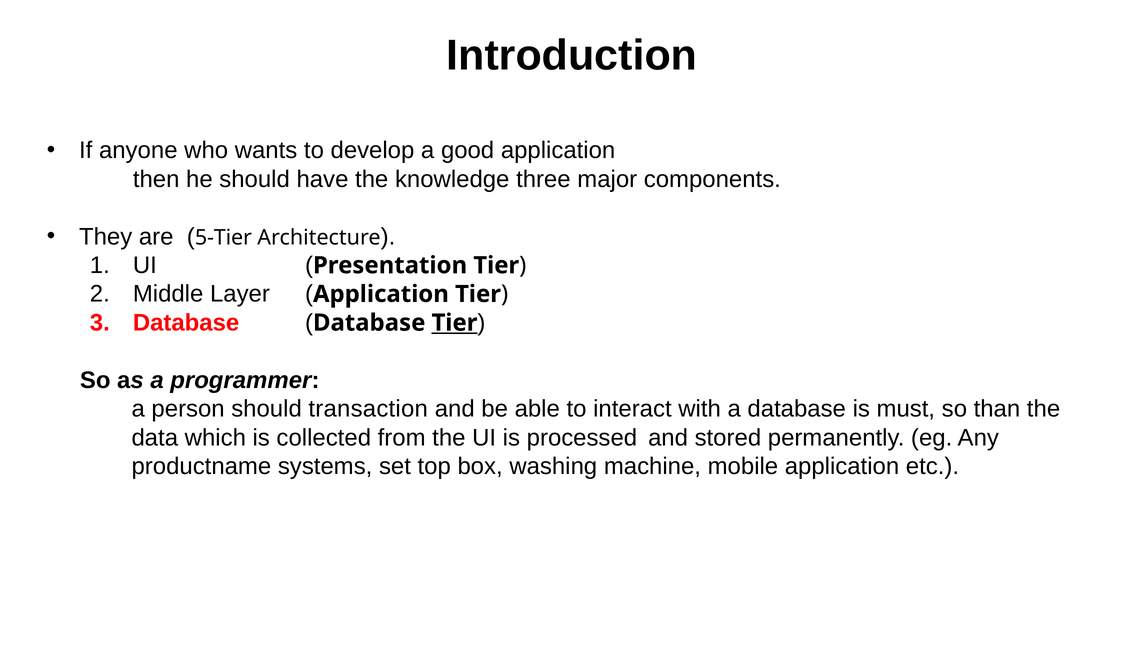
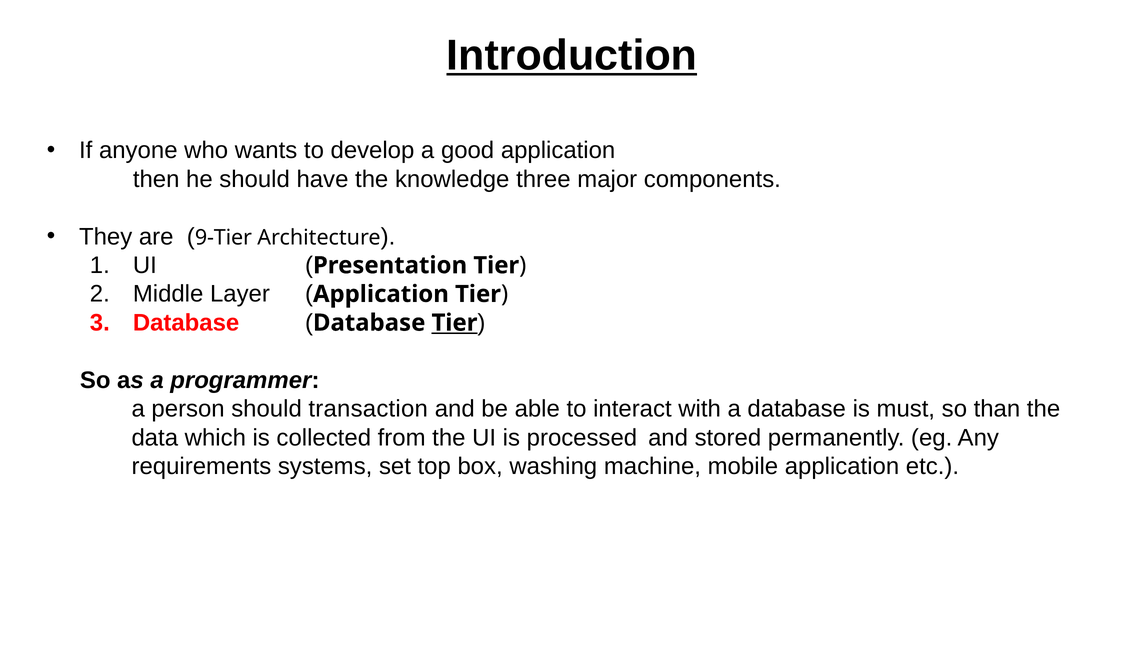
Introduction underline: none -> present
5-Tier: 5-Tier -> 9-Tier
productname: productname -> requirements
